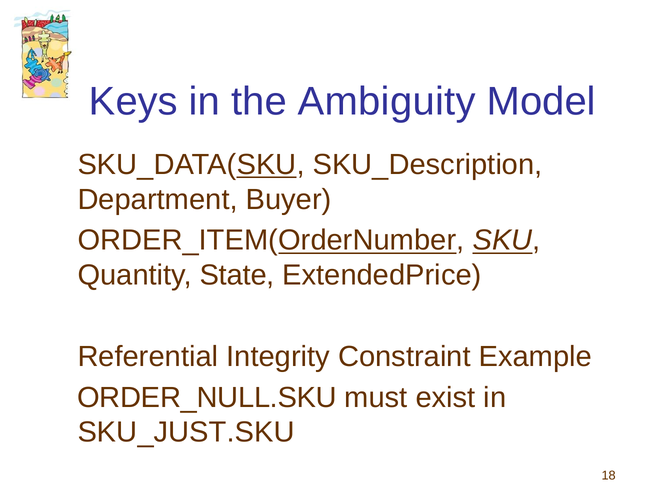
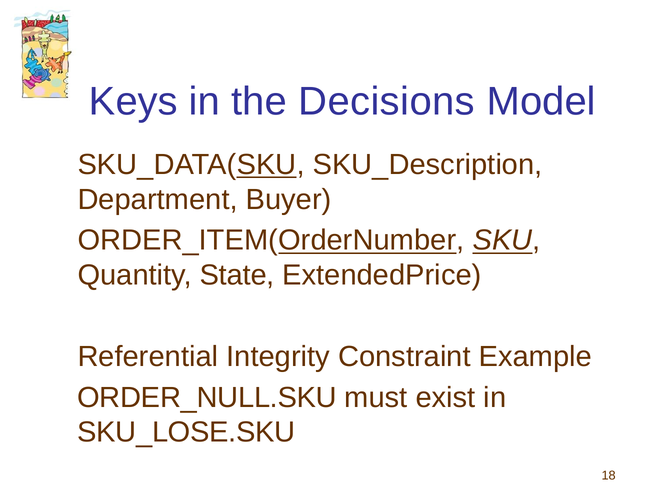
Ambiguity: Ambiguity -> Decisions
SKU_JUST.SKU: SKU_JUST.SKU -> SKU_LOSE.SKU
